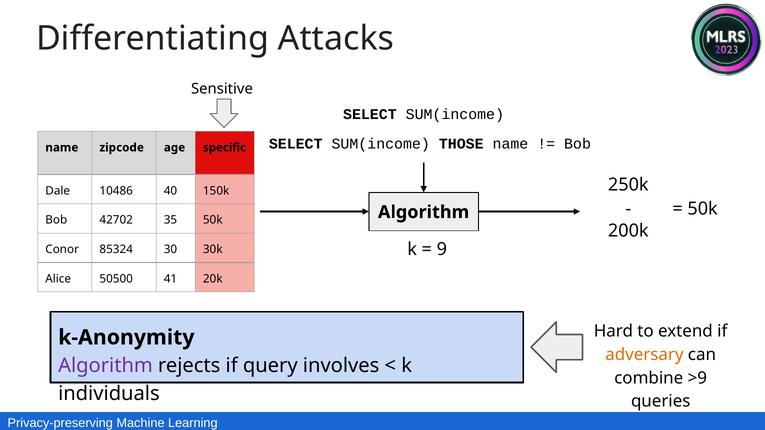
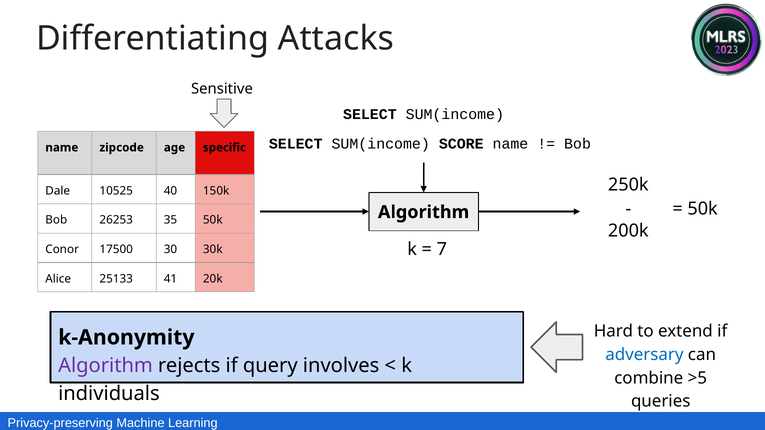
THOSE: THOSE -> SCORE
10486: 10486 -> 10525
42702: 42702 -> 26253
9: 9 -> 7
85324: 85324 -> 17500
50500: 50500 -> 25133
adversary colour: orange -> blue
>9: >9 -> >5
